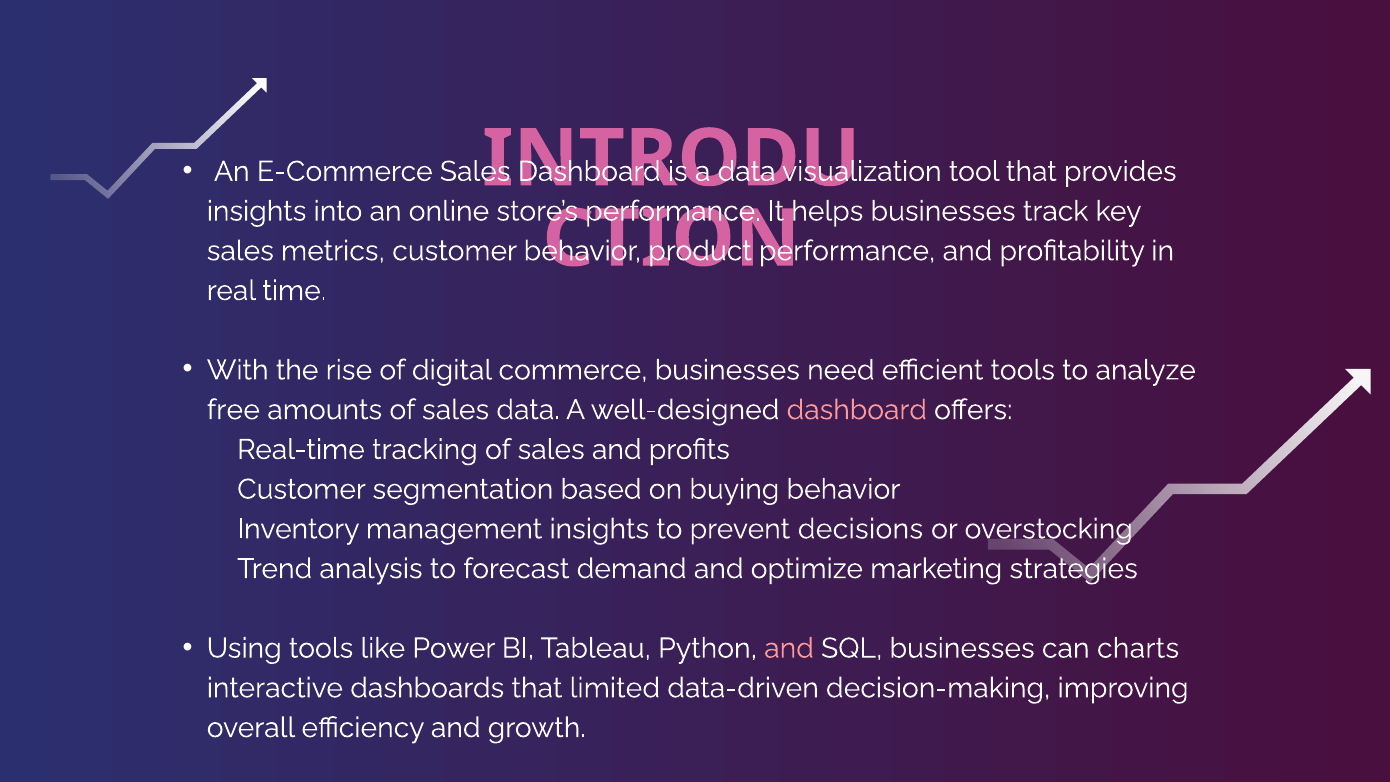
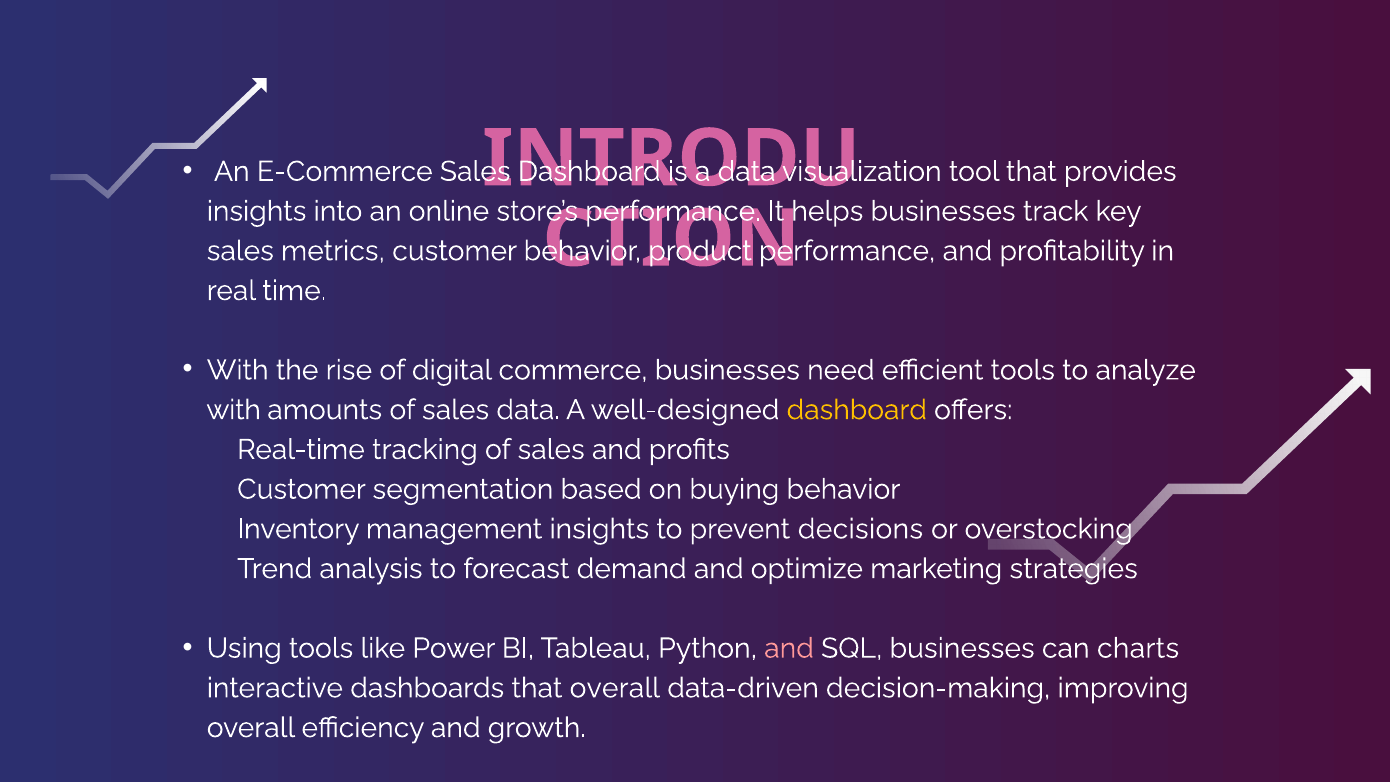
free at (233, 410): free -> with
dashboard at (857, 410) colour: pink -> yellow
that limited: limited -> overall
